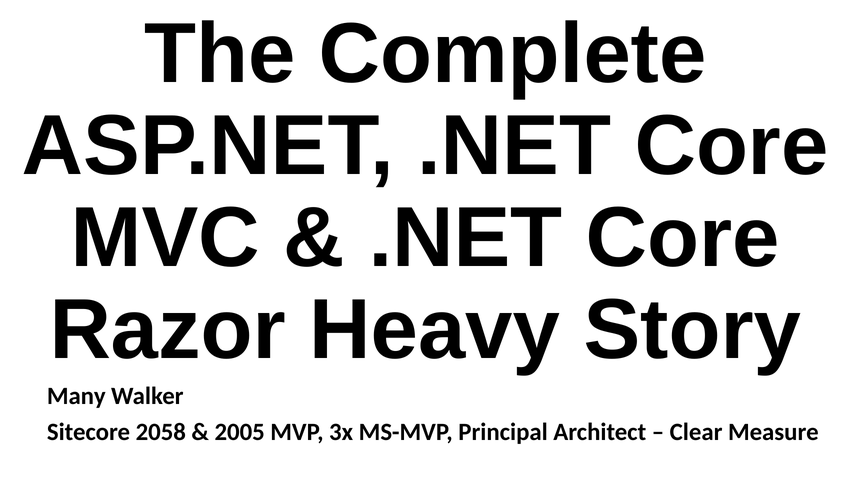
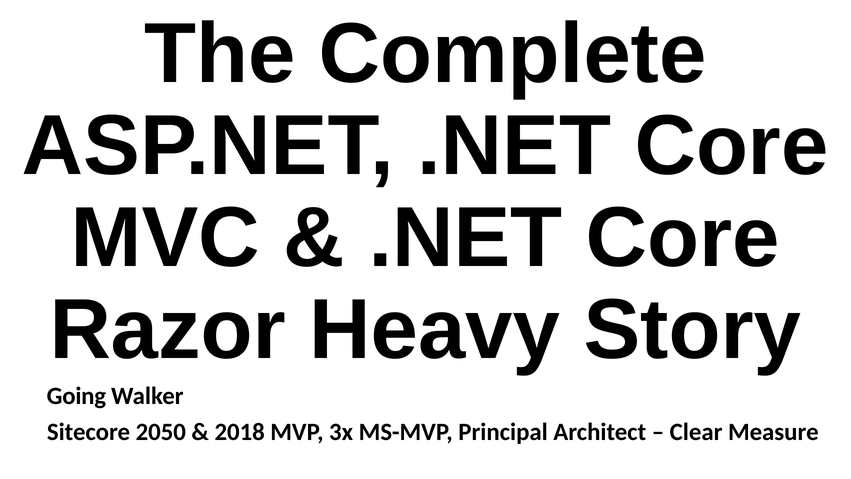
Many: Many -> Going
2058: 2058 -> 2050
2005: 2005 -> 2018
